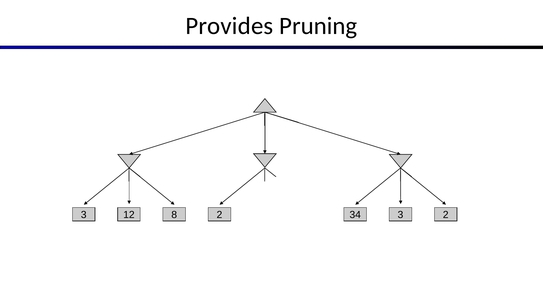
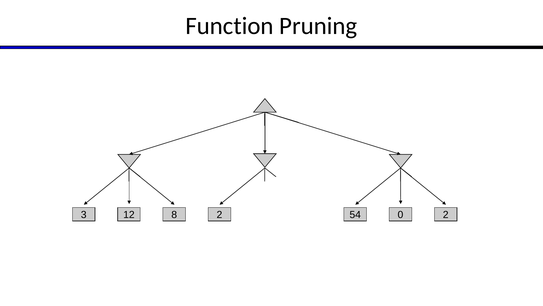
Provides: Provides -> Function
34: 34 -> 54
8 3: 3 -> 0
